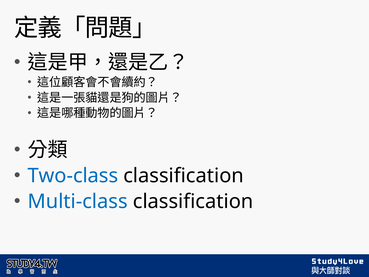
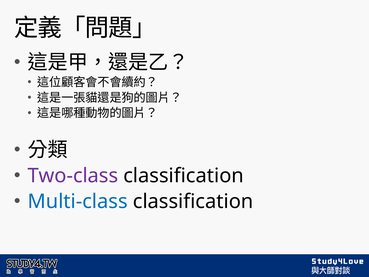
Two-class colour: blue -> purple
